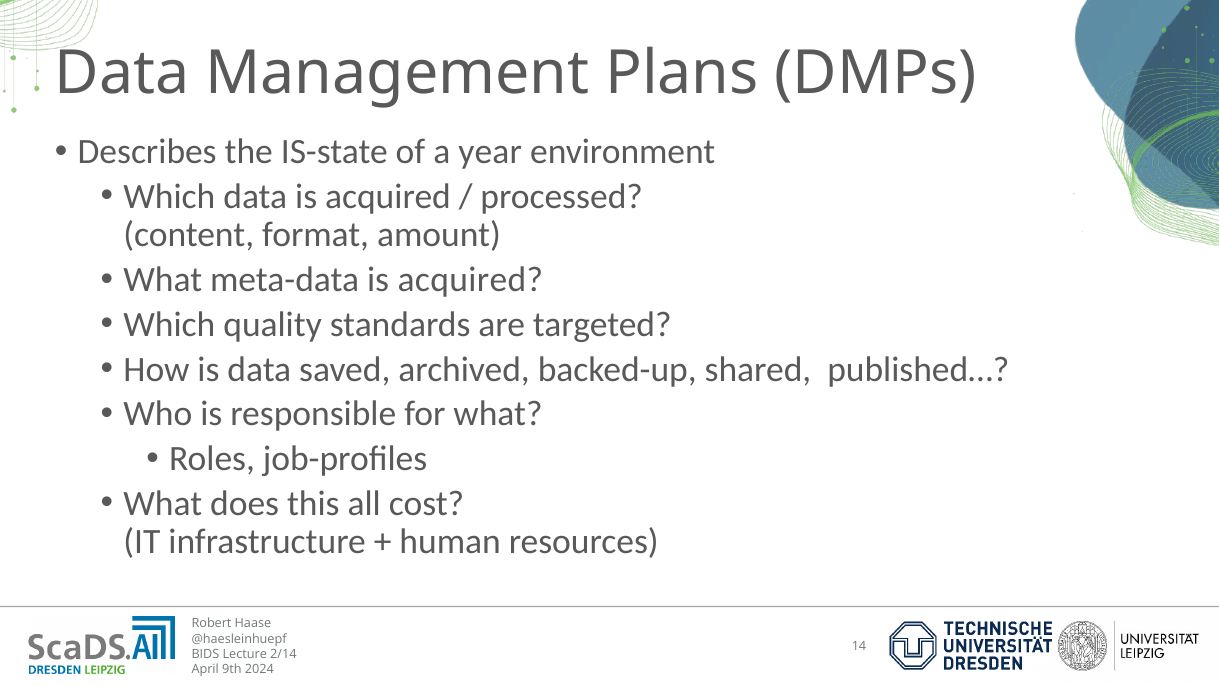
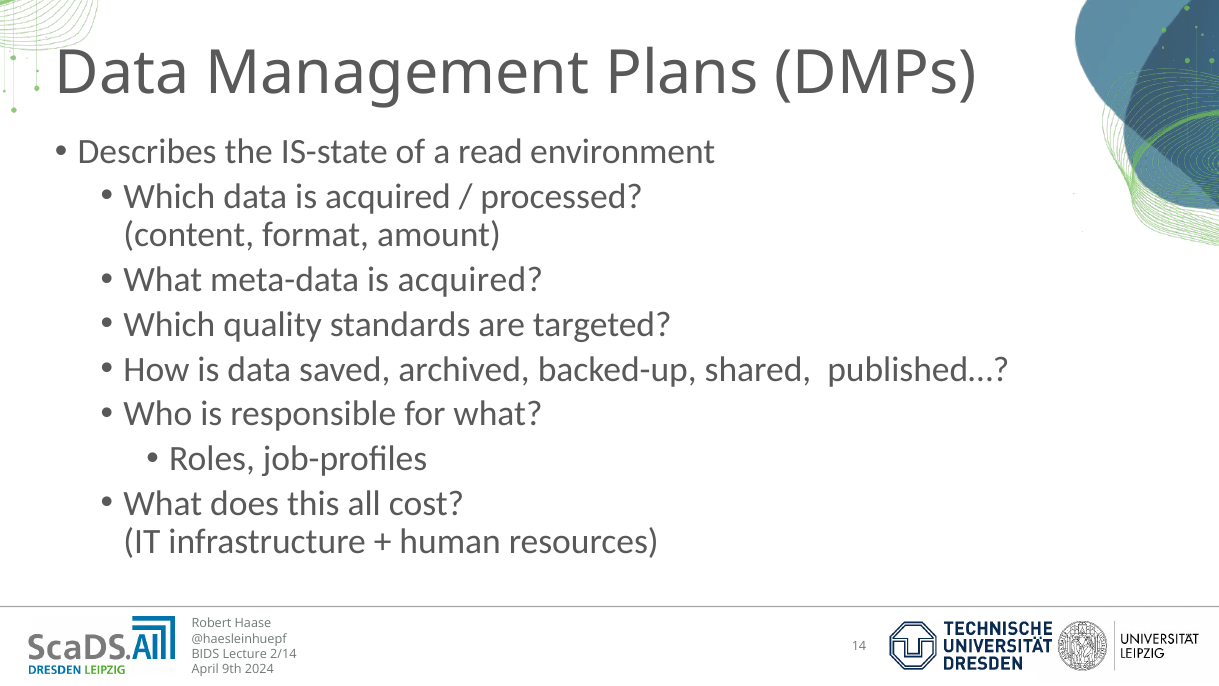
year: year -> read
